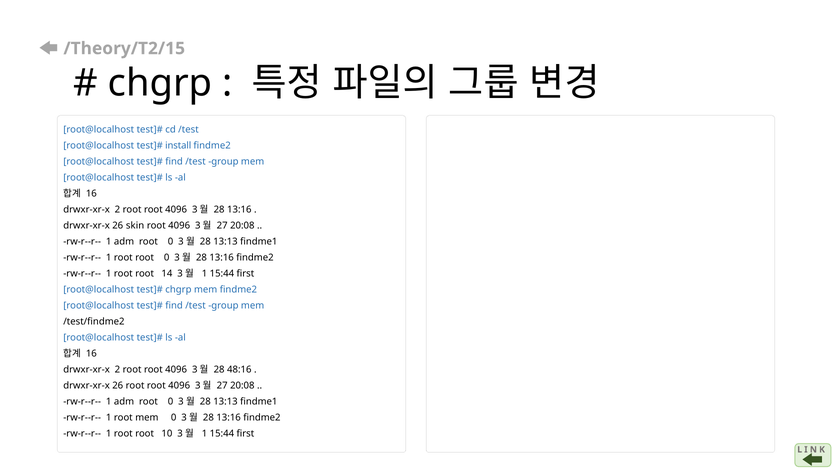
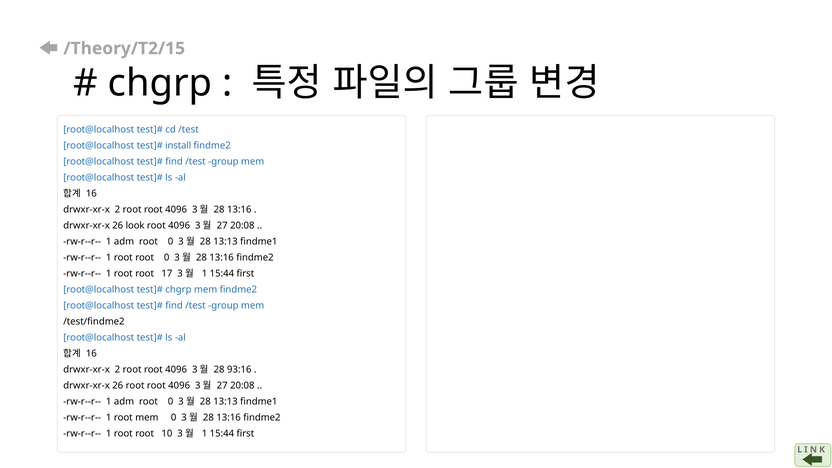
skin: skin -> look
14: 14 -> 17
48:16: 48:16 -> 93:16
